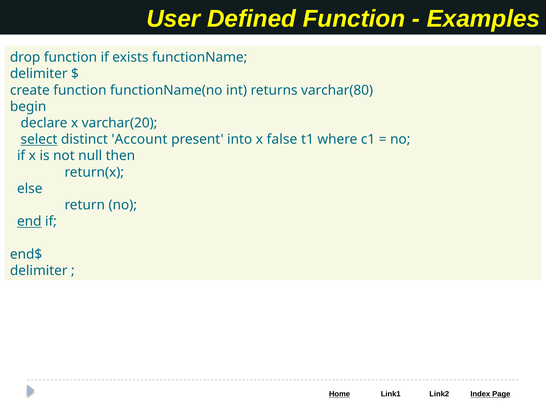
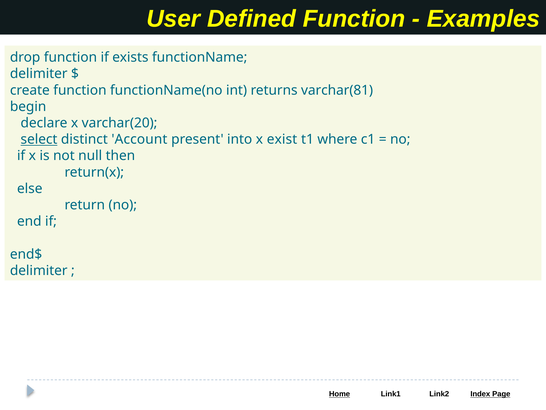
varchar(80: varchar(80 -> varchar(81
false: false -> exist
end underline: present -> none
